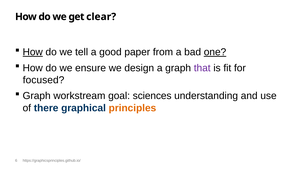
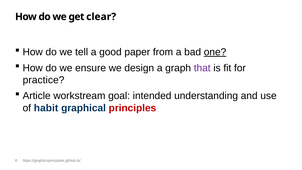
How at (33, 52) underline: present -> none
focused: focused -> practice
Graph at (37, 96): Graph -> Article
sciences: sciences -> intended
there: there -> habit
principles colour: orange -> red
